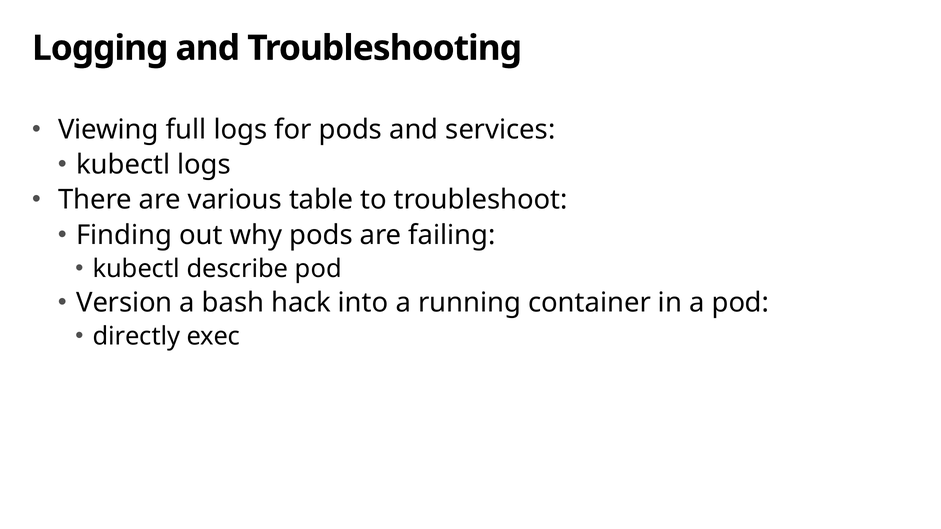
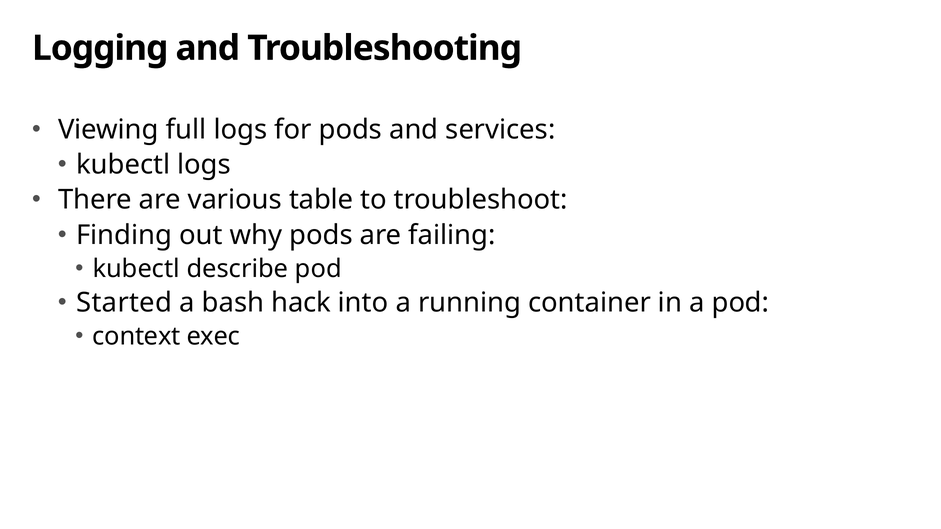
Version: Version -> Started
directly: directly -> context
